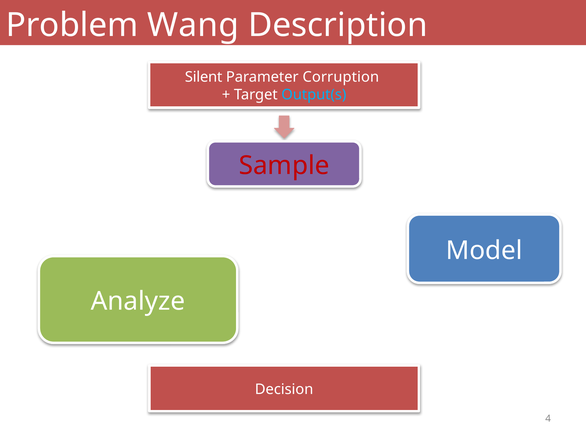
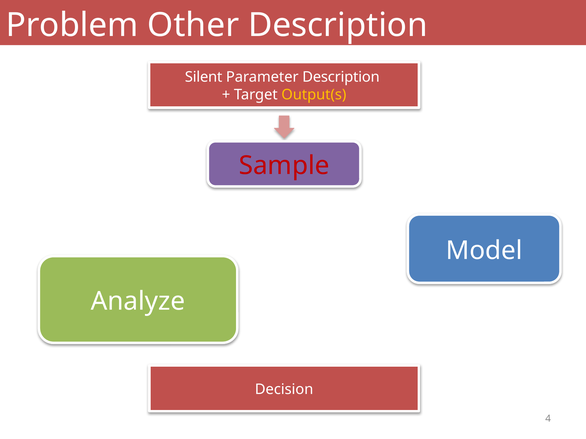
Wang: Wang -> Other
Parameter Corruption: Corruption -> Description
Output(s colour: light blue -> yellow
